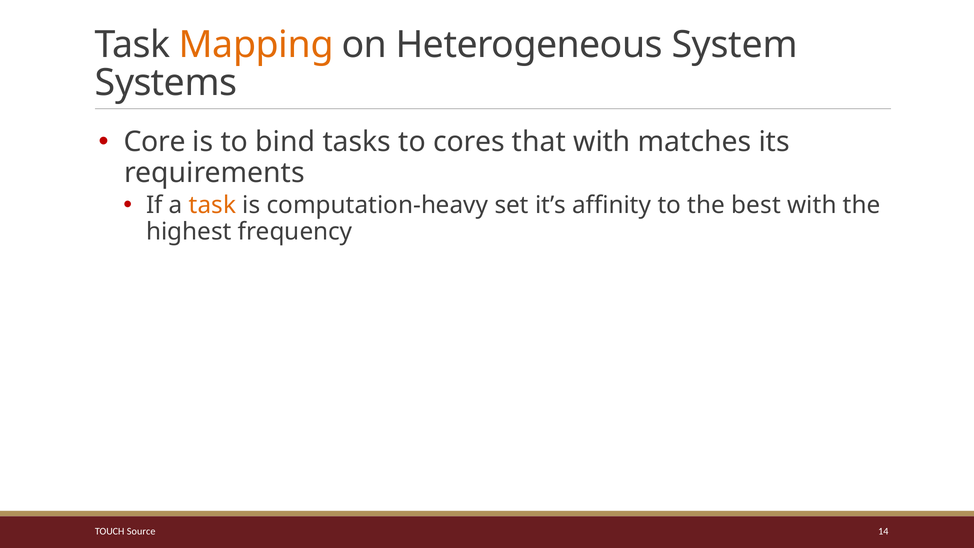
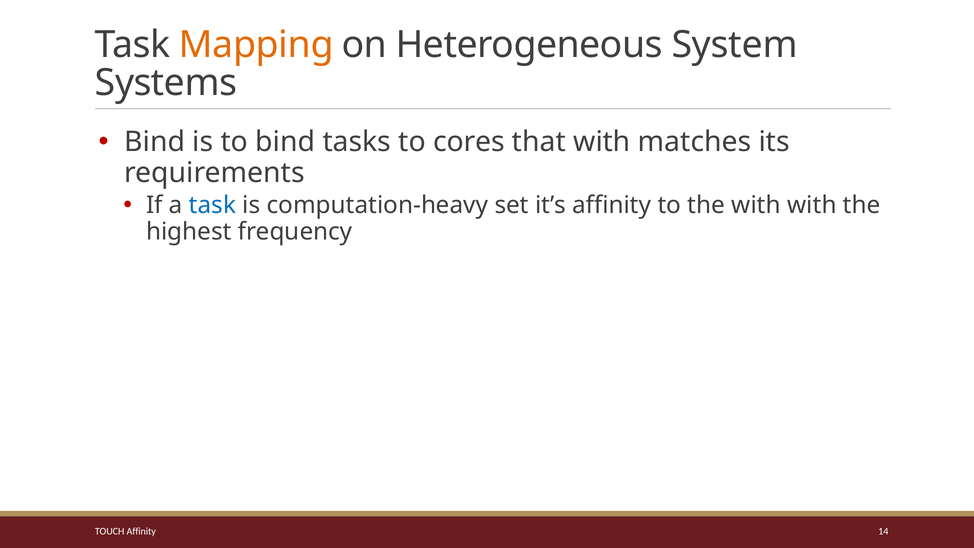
Core at (155, 142): Core -> Bind
task at (213, 205) colour: orange -> blue
the best: best -> with
TOUCH Source: Source -> Affinity
